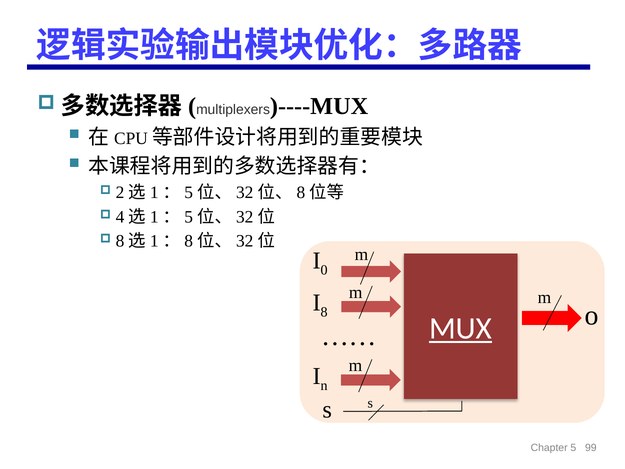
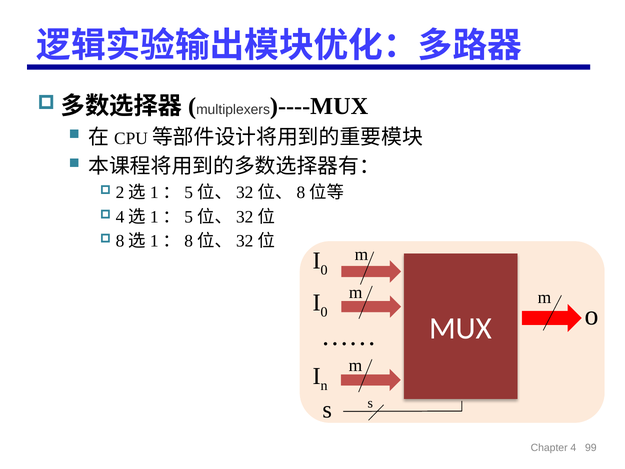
8 at (324, 312): 8 -> 0
MUX underline: present -> none
5: 5 -> 4
